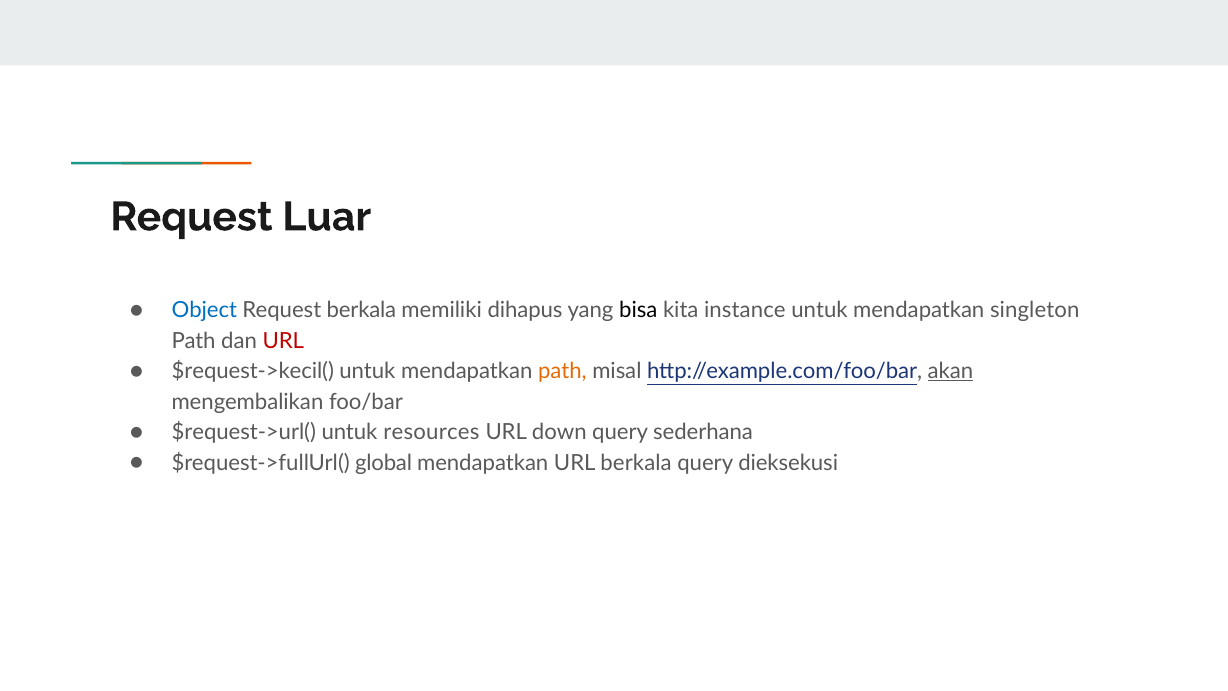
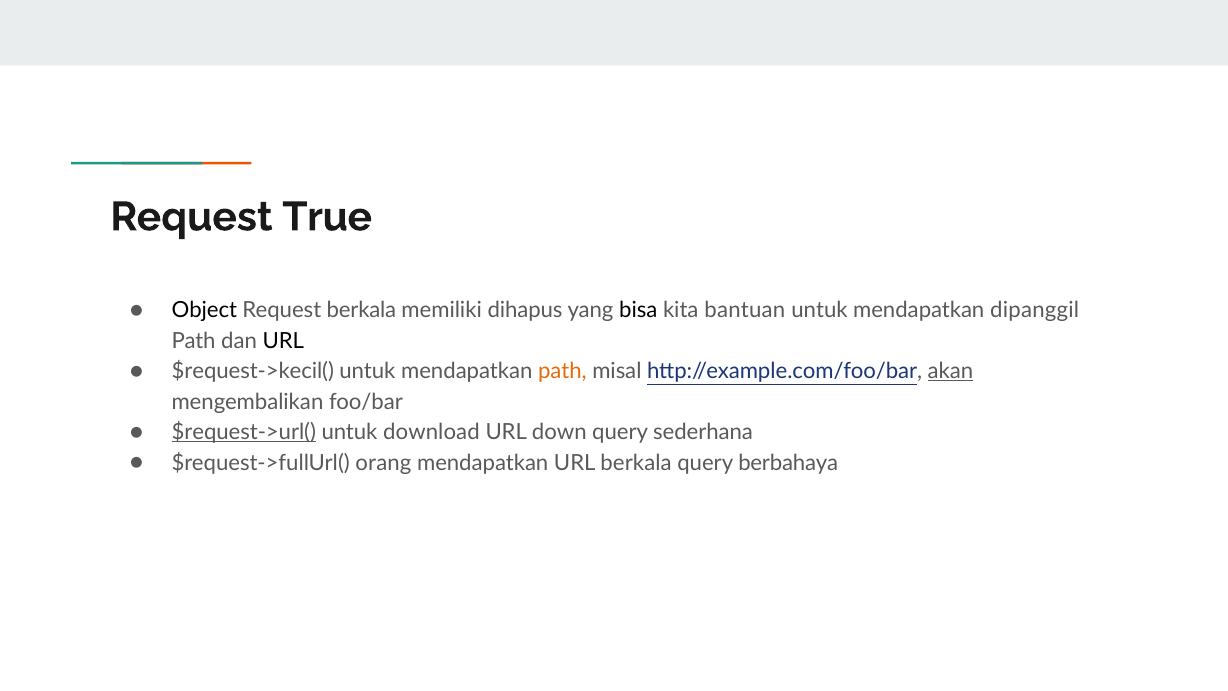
Luar: Luar -> True
Object colour: blue -> black
instance: instance -> bantuan
singleton: singleton -> dipanggil
URL at (283, 341) colour: red -> black
$request->url( underline: none -> present
resources: resources -> download
global: global -> orang
dieksekusi: dieksekusi -> berbahaya
